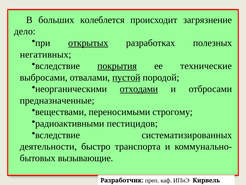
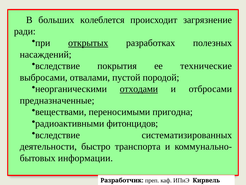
дело: дело -> ради
негативных: негативных -> насаждений
покрытия underline: present -> none
пустой underline: present -> none
строгому: строгому -> пригодна
пестицидов: пестицидов -> фитонцидов
вызывающие: вызывающие -> информации
